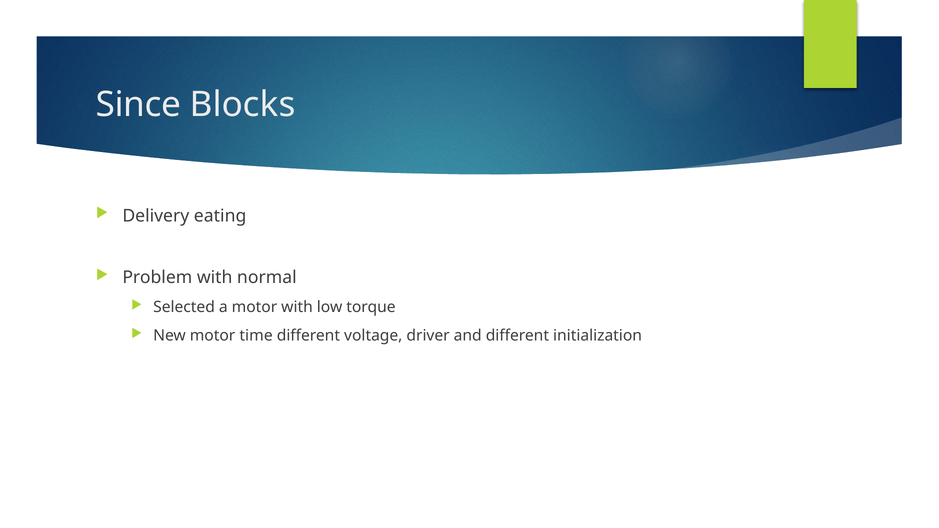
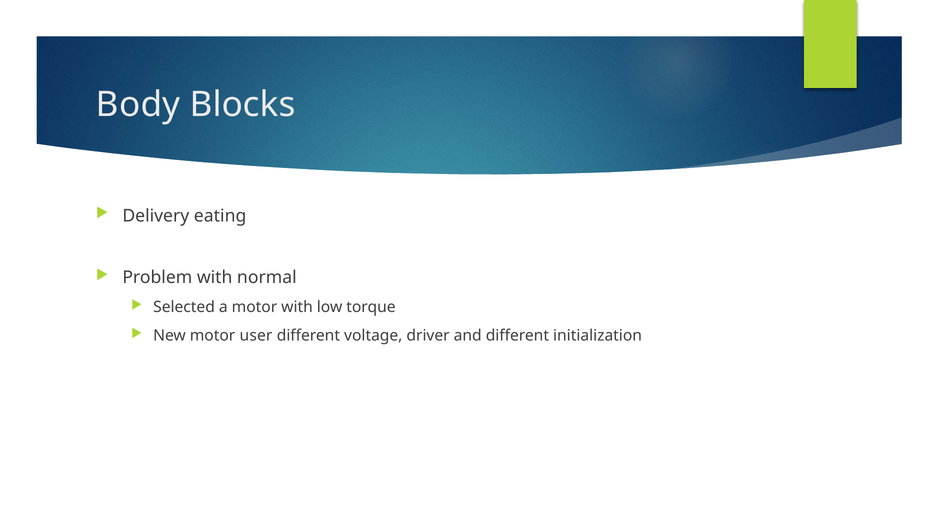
Since: Since -> Body
time: time -> user
